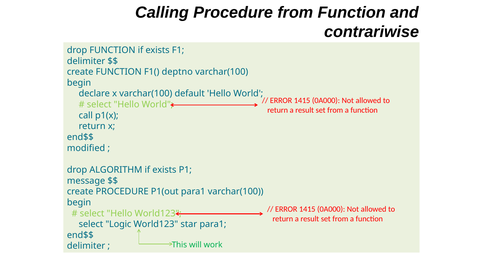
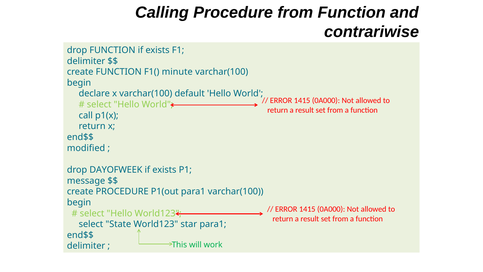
deptno: deptno -> minute
ALGORITHM: ALGORITHM -> DAYOFWEEK
Logic: Logic -> State
